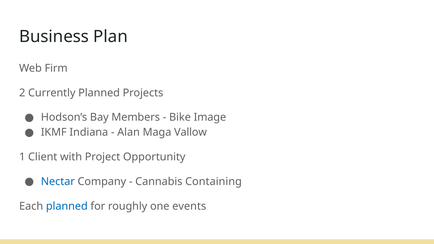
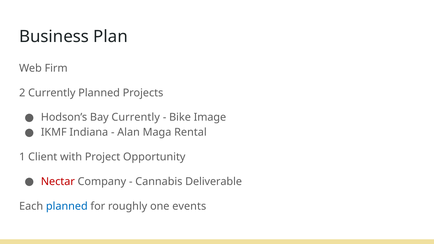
Bay Members: Members -> Currently
Vallow: Vallow -> Rental
Nectar colour: blue -> red
Containing: Containing -> Deliverable
